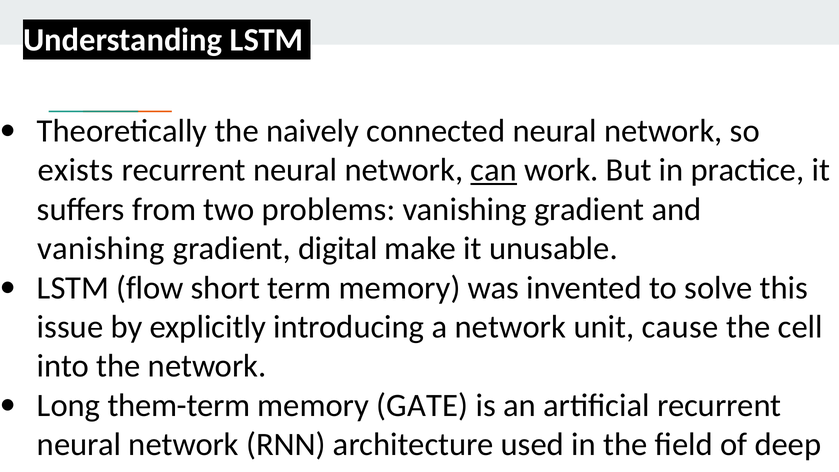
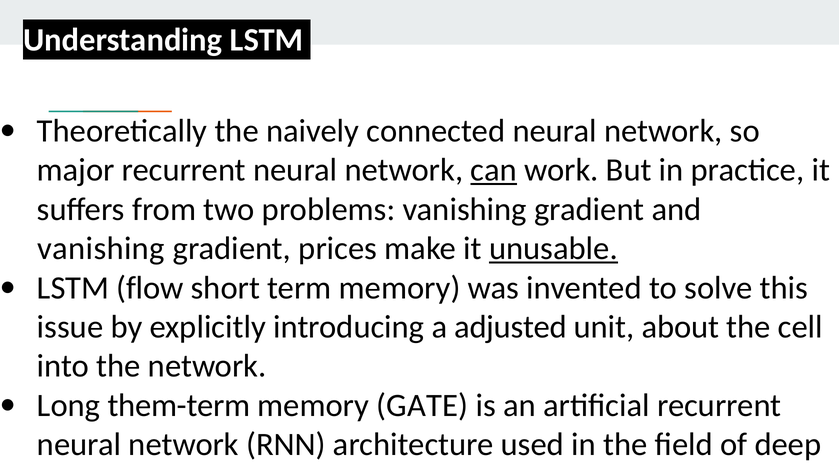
exists: exists -> major
digital: digital -> prices
unusable underline: none -> present
a network: network -> adjusted
cause: cause -> about
